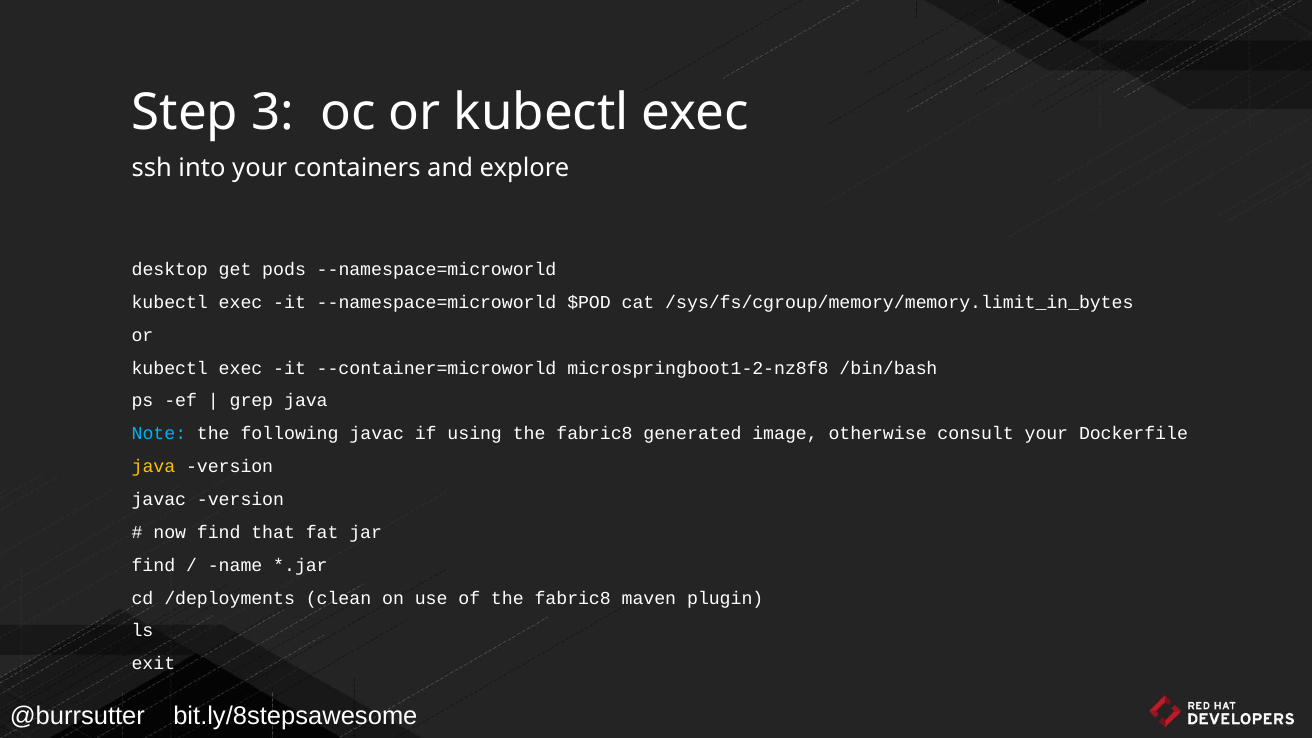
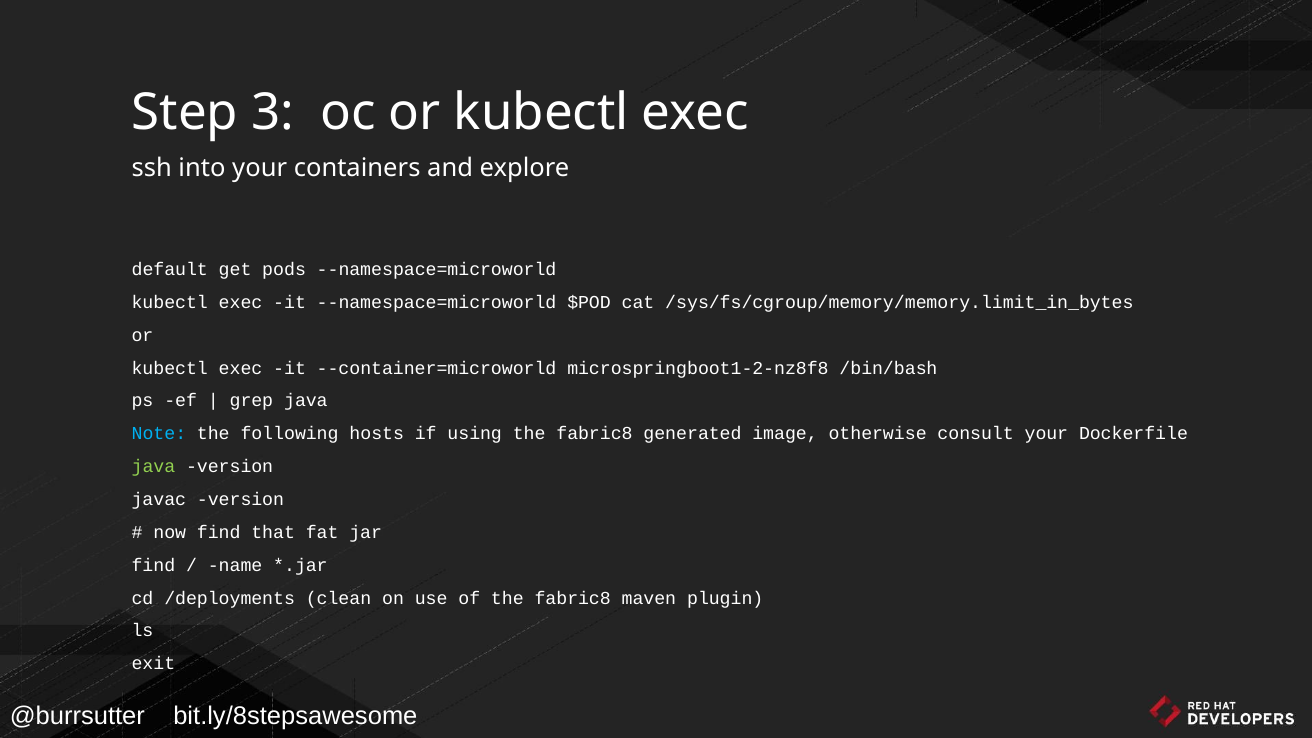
desktop: desktop -> default
following javac: javac -> hosts
java at (154, 467) colour: yellow -> light green
